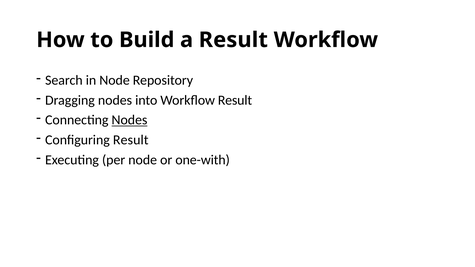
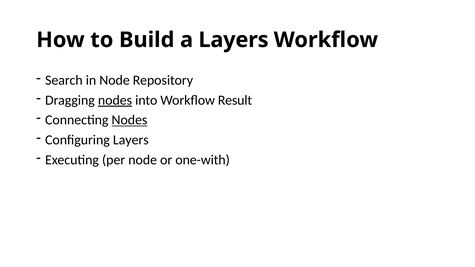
a Result: Result -> Layers
nodes at (115, 100) underline: none -> present
Configuring Result: Result -> Layers
